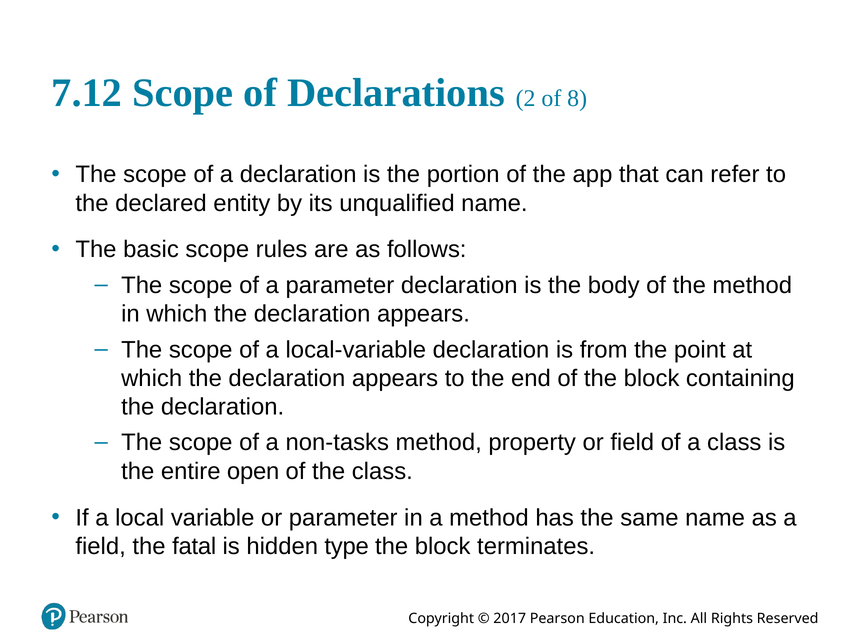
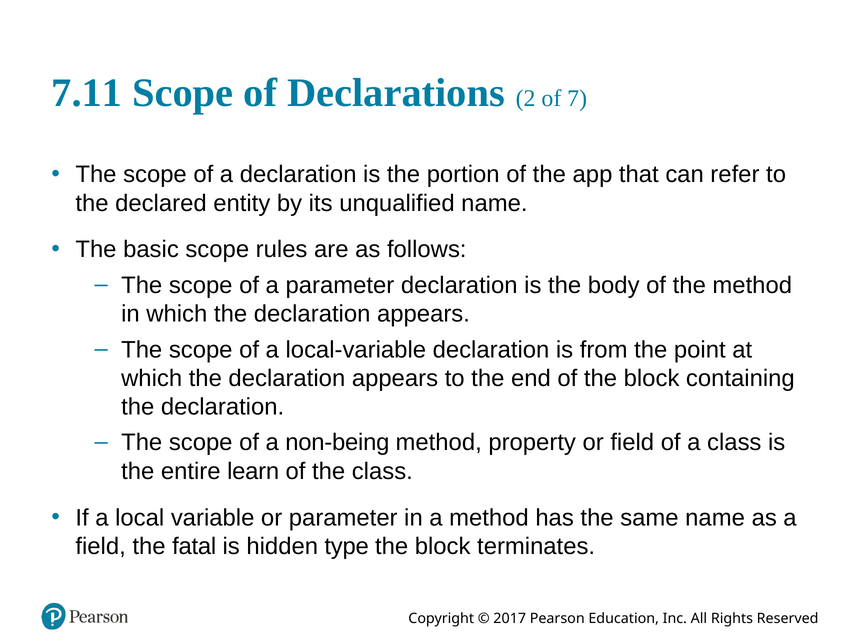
7.12: 7.12 -> 7.11
8: 8 -> 7
non-tasks: non-tasks -> non-being
open: open -> learn
